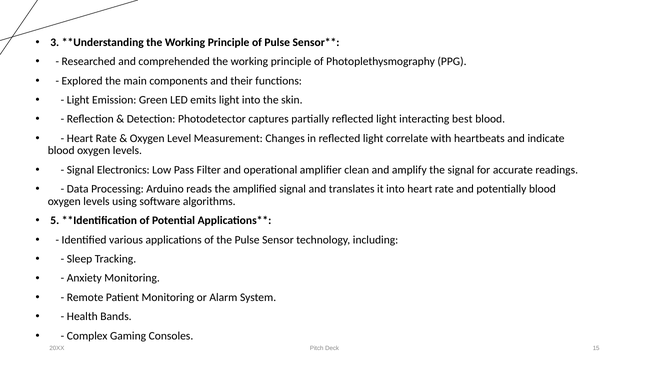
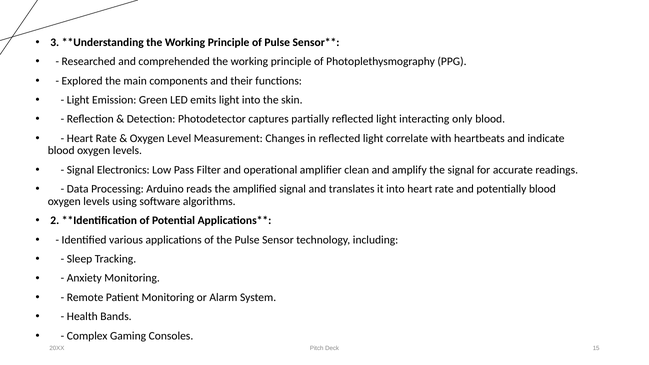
best: best -> only
5: 5 -> 2
